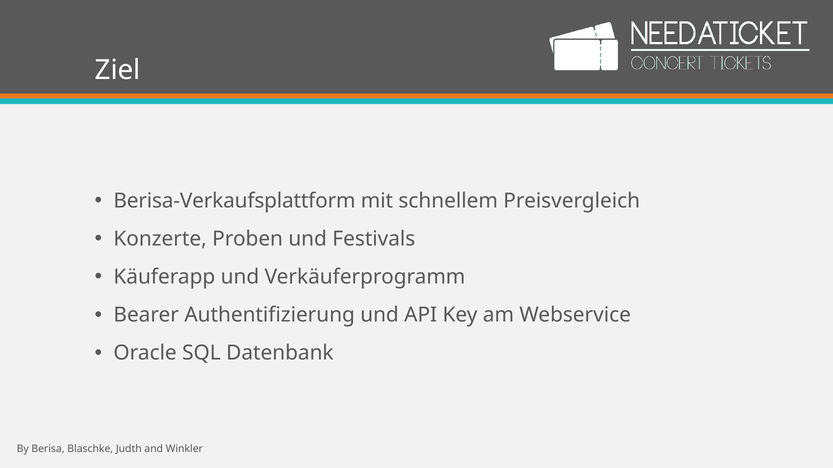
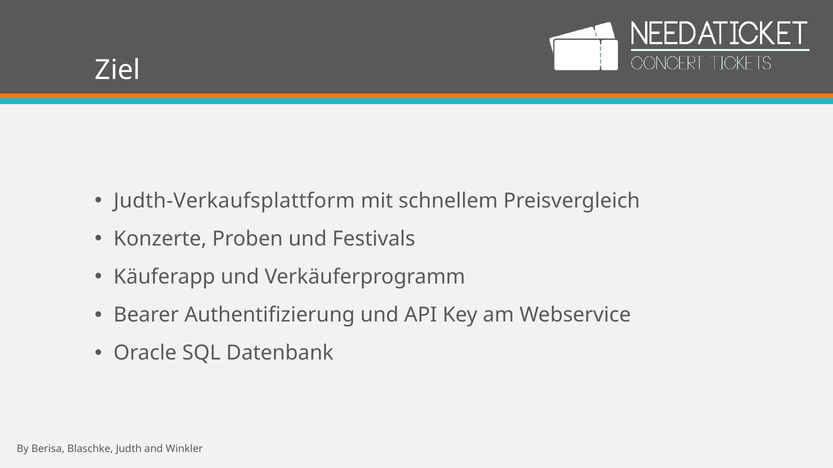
Berisa-Verkaufsplattform: Berisa-Verkaufsplattform -> Judth-Verkaufsplattform
